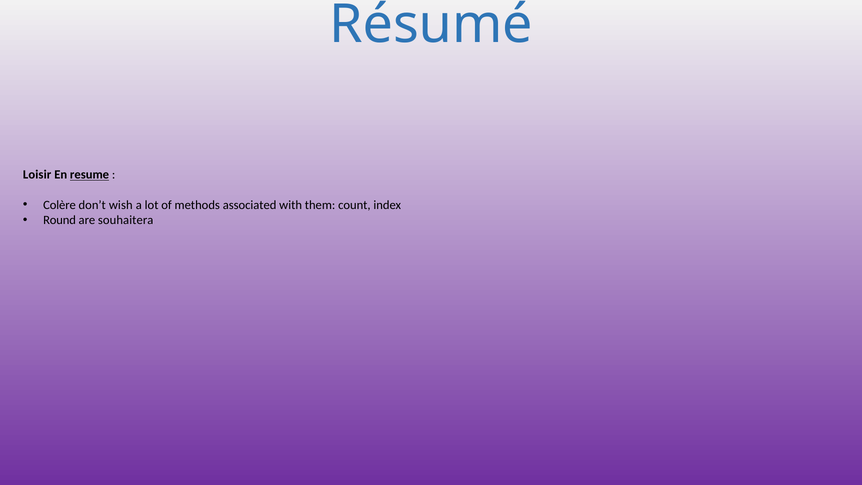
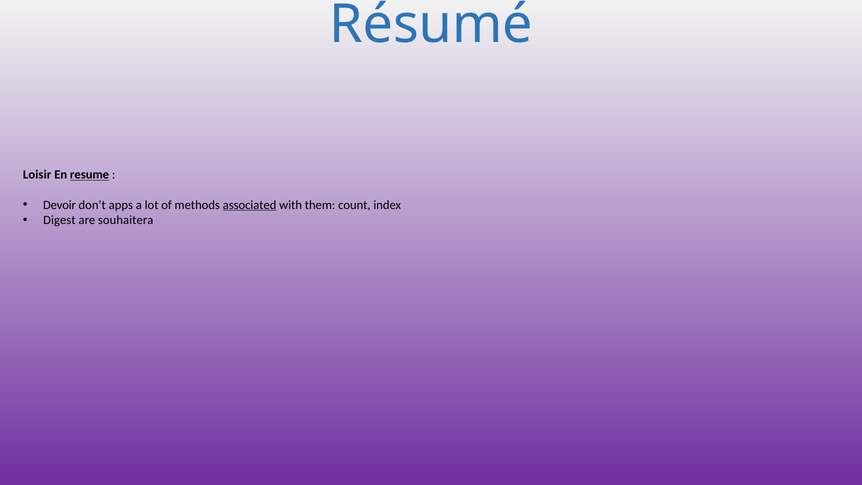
Colère: Colère -> Devoir
wish: wish -> apps
associated underline: none -> present
Round: Round -> Digest
